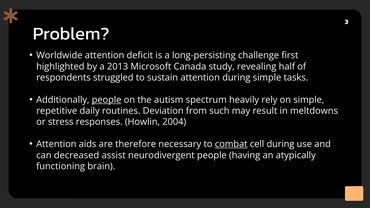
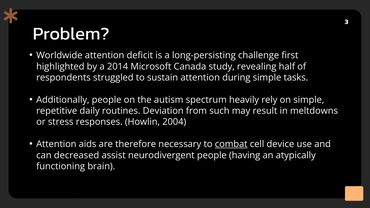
2013: 2013 -> 2014
people at (107, 100) underline: present -> none
cell during: during -> device
